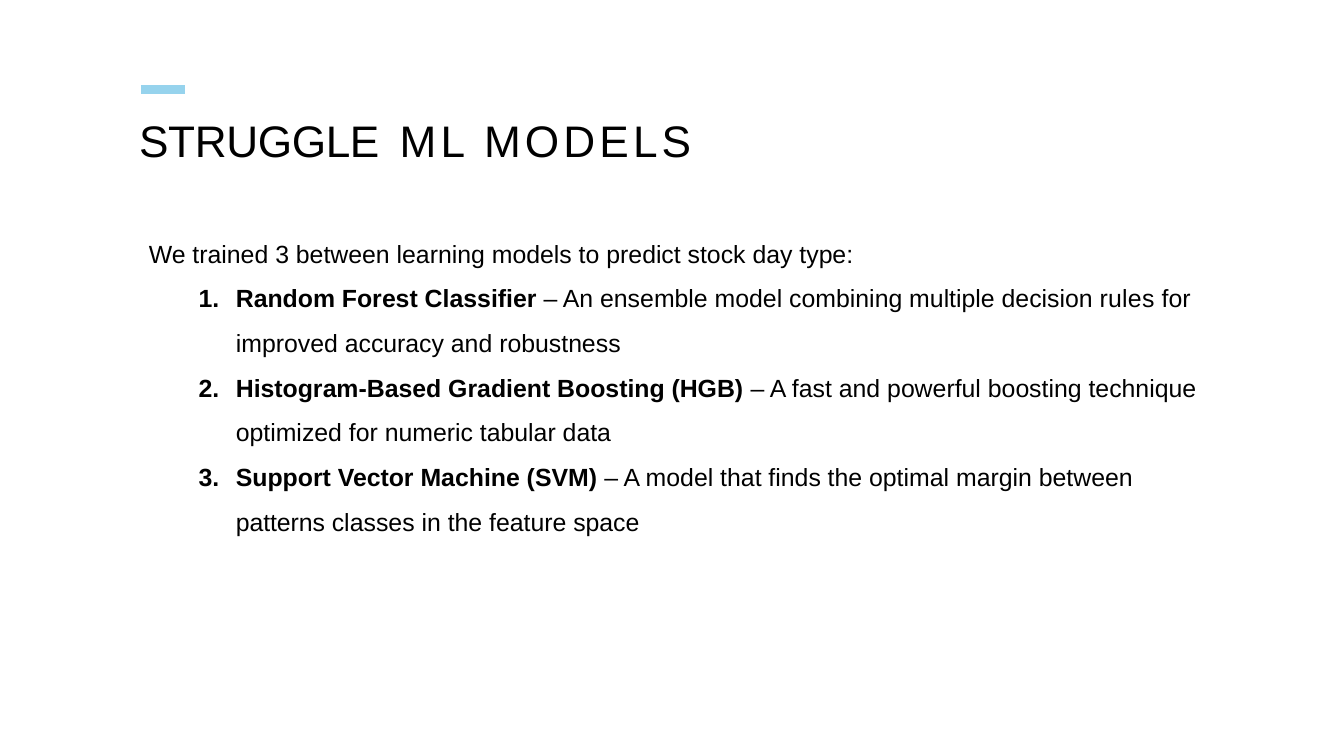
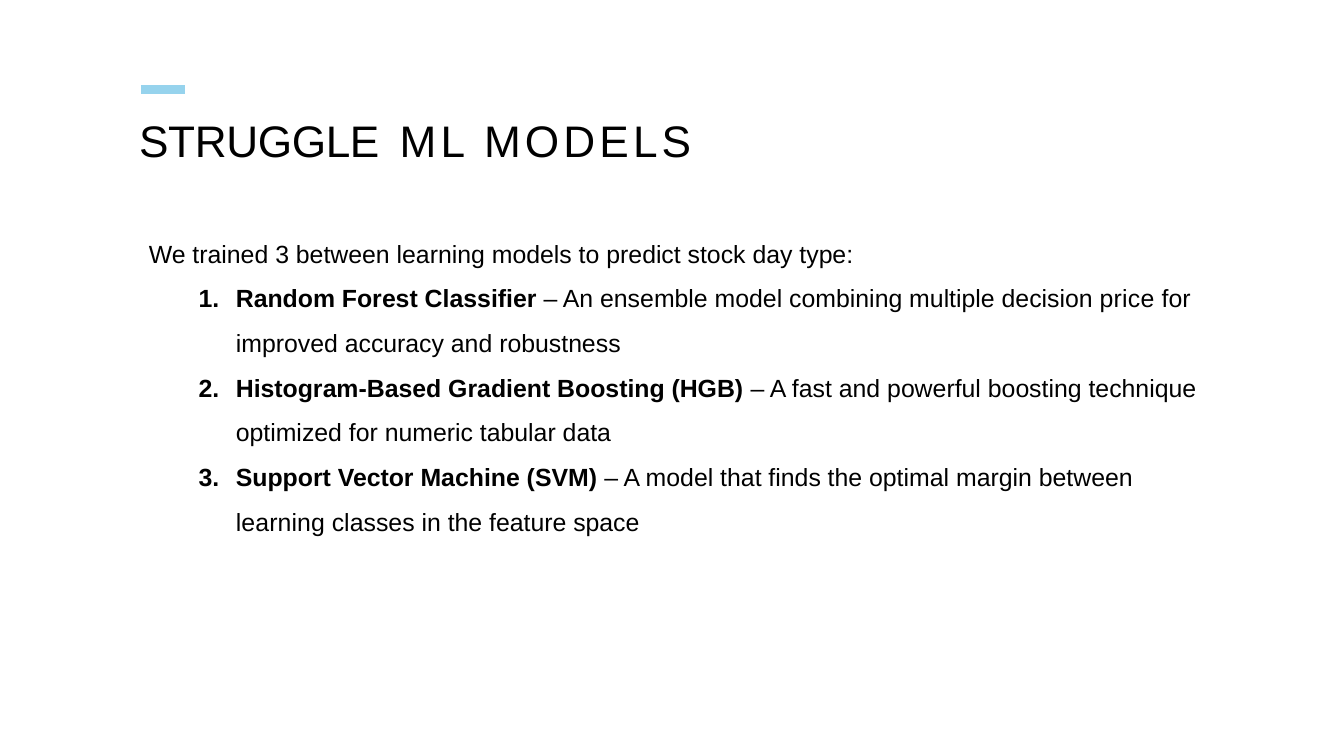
rules: rules -> price
patterns at (280, 523): patterns -> learning
